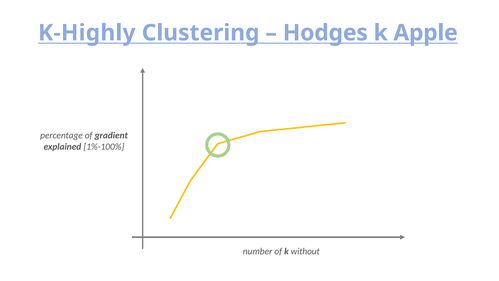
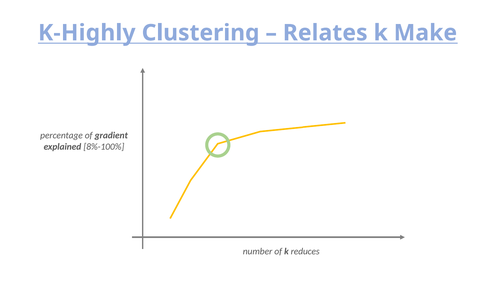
Hodges: Hodges -> Relates
Apple: Apple -> Make
1%-100%: 1%-100% -> 8%-100%
without: without -> reduces
